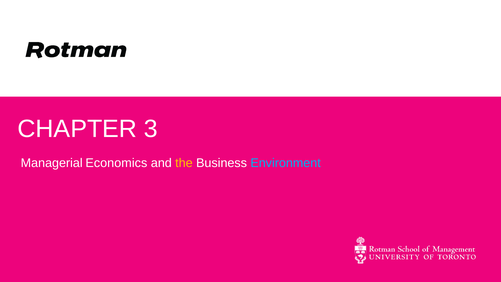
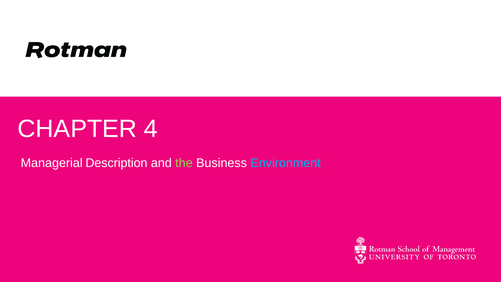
3: 3 -> 4
Economics: Economics -> Description
the colour: yellow -> light green
